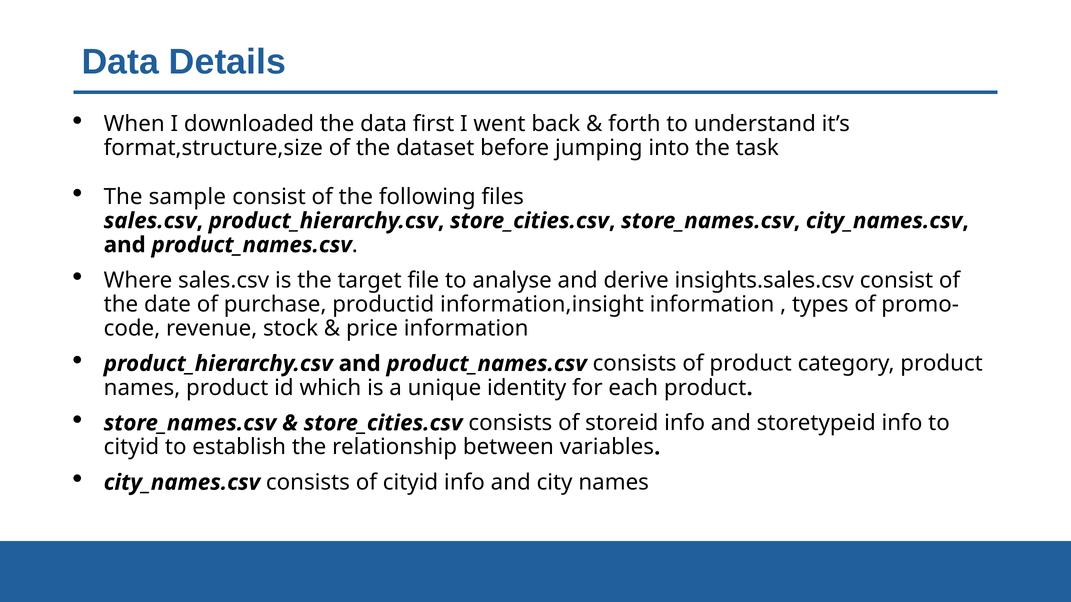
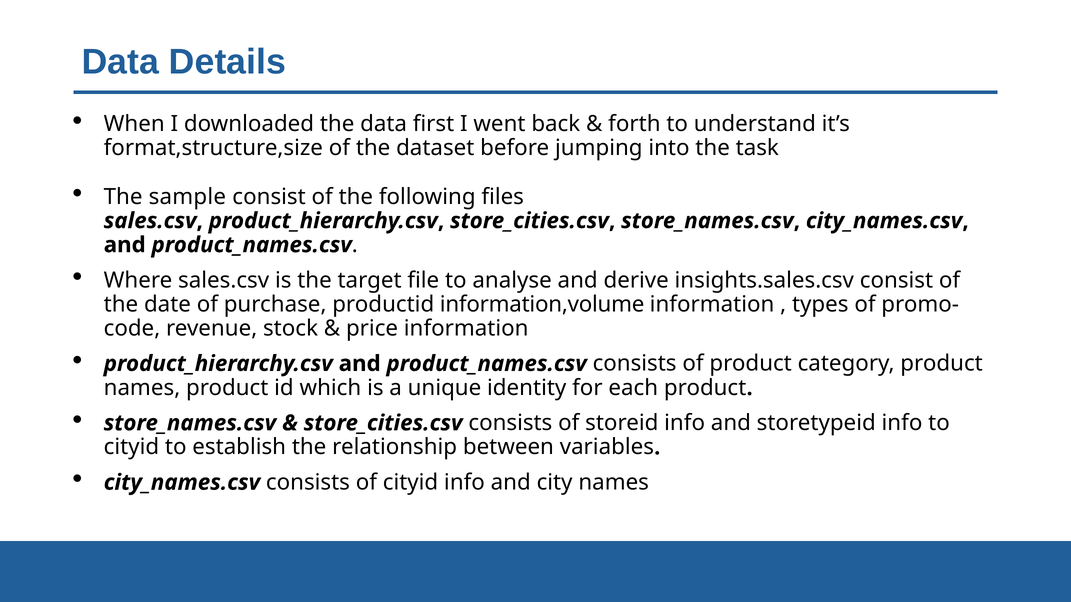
information,insight: information,insight -> information,volume
